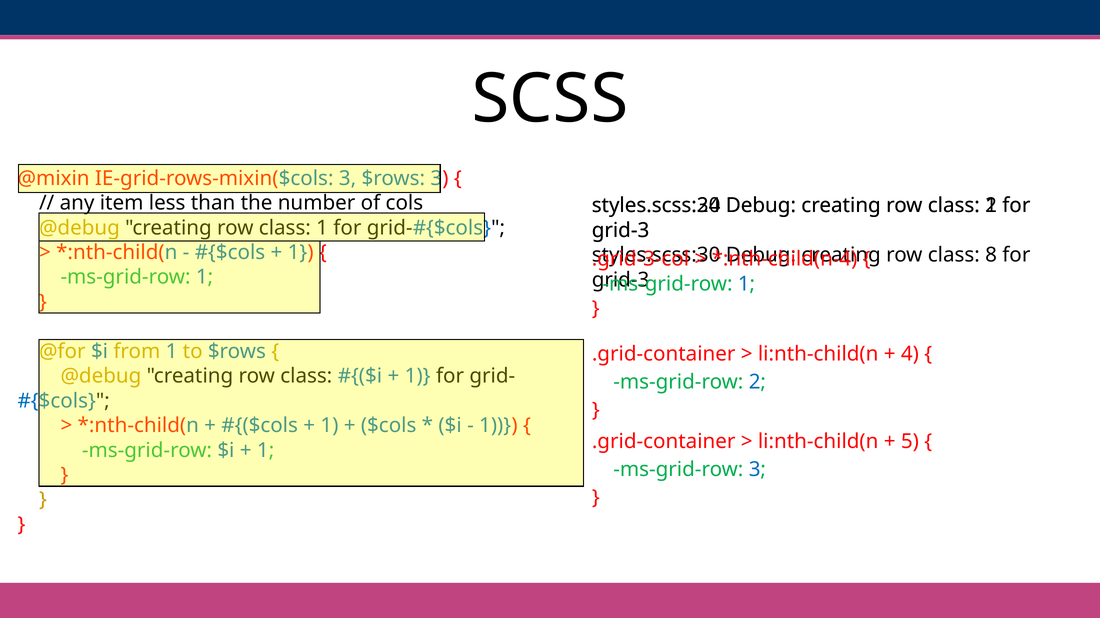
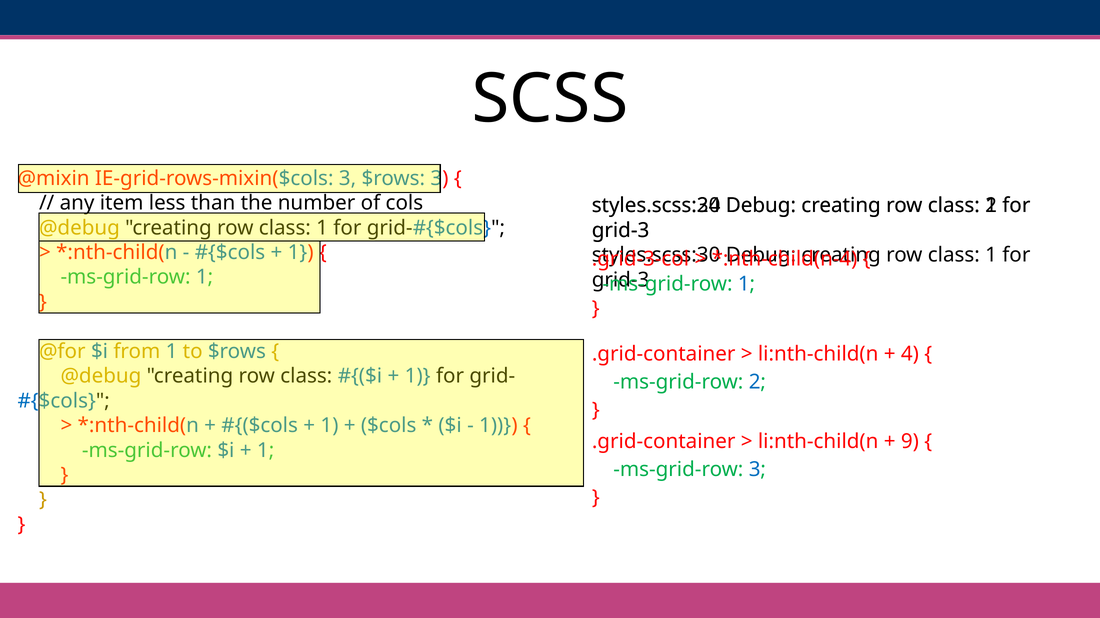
8 at (991, 255): 8 -> 1
5: 5 -> 9
